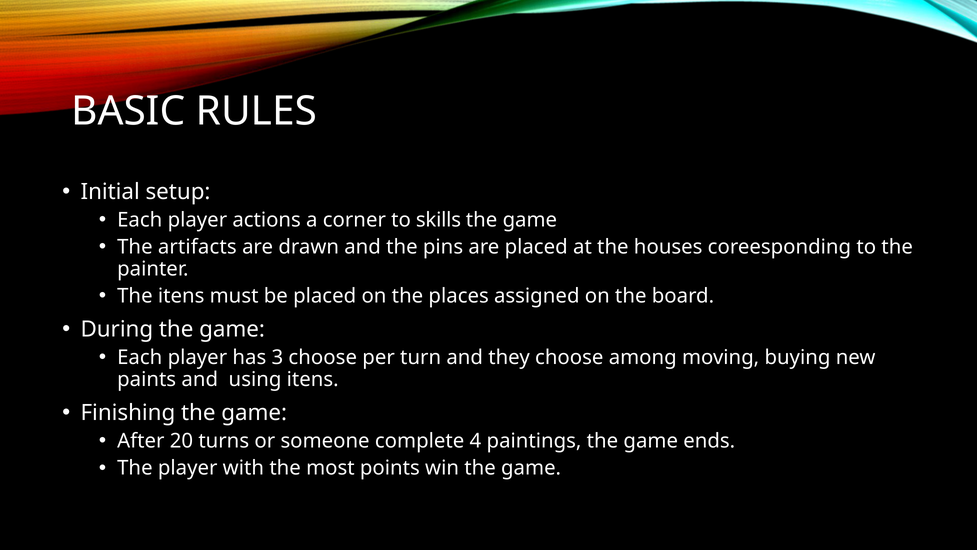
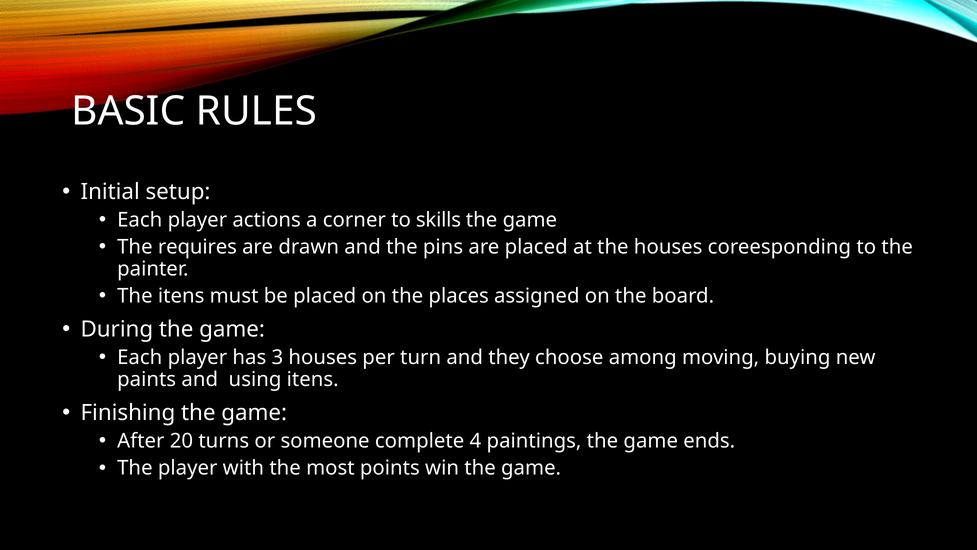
artifacts: artifacts -> requires
3 choose: choose -> houses
